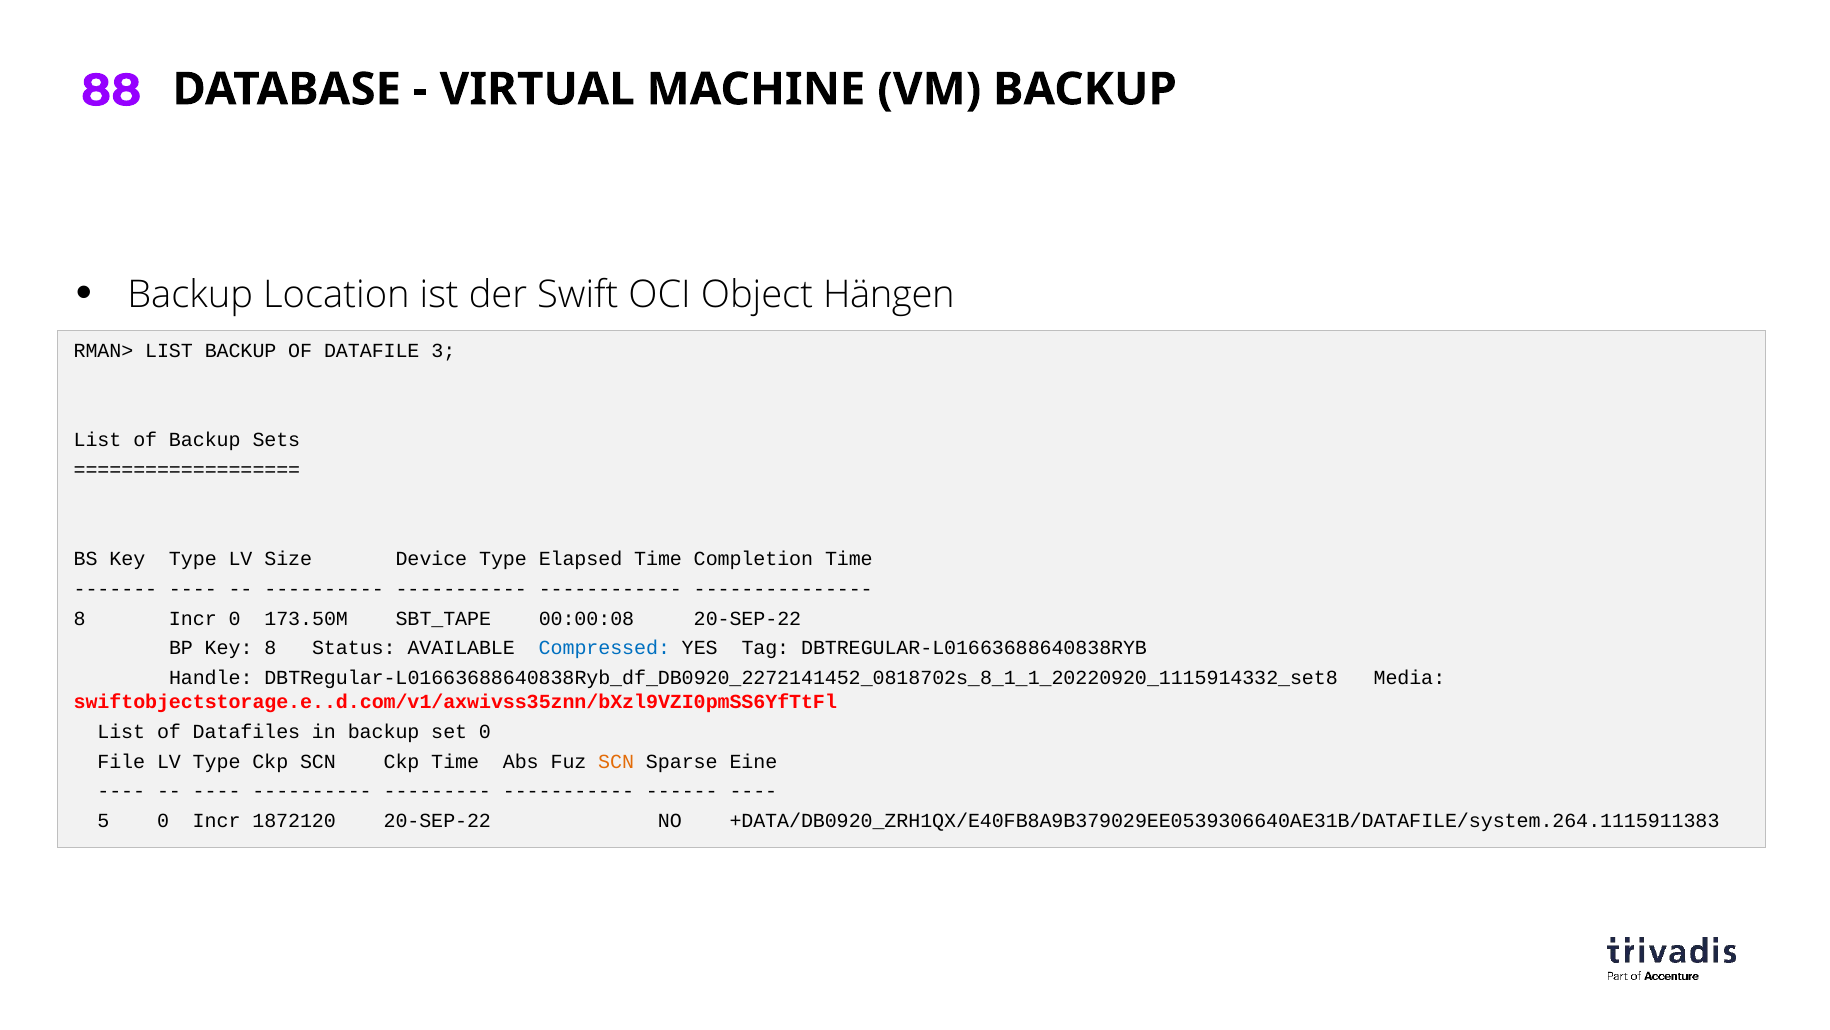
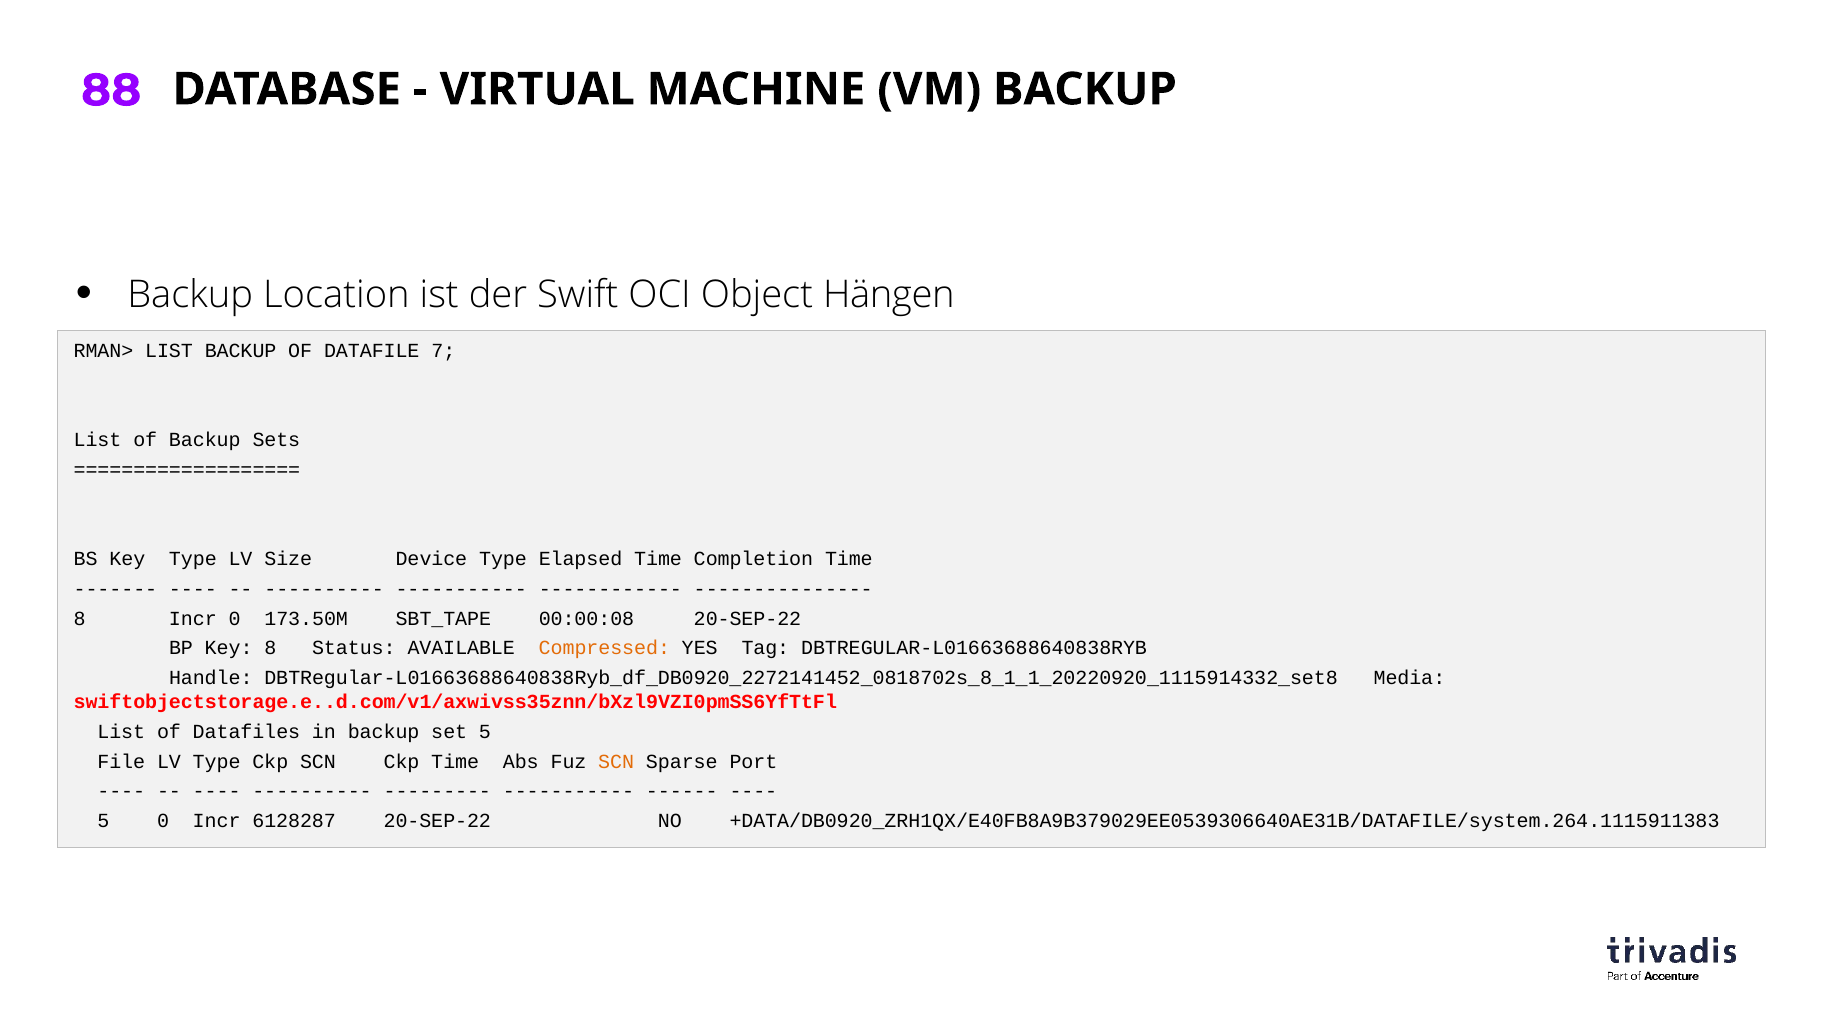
3: 3 -> 7
Compressed colour: blue -> orange
set 0: 0 -> 5
Eine: Eine -> Port
1872120: 1872120 -> 6128287
